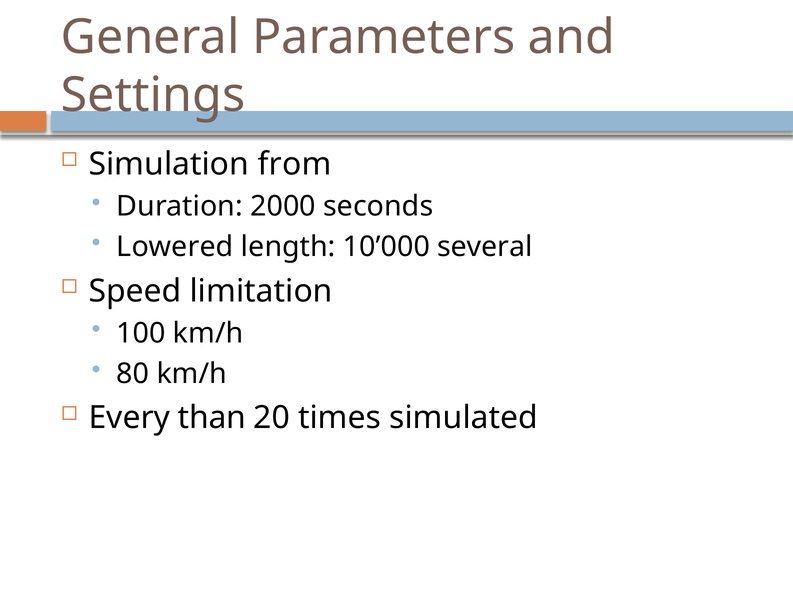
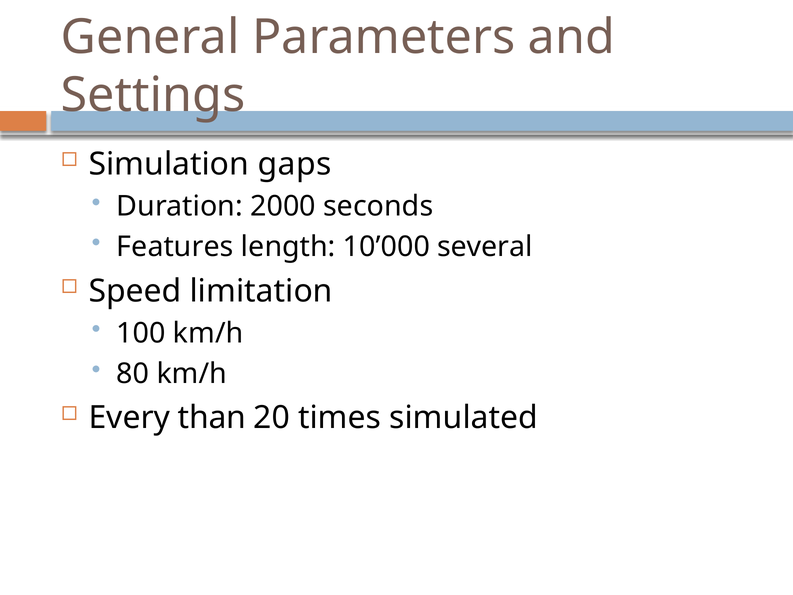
from: from -> gaps
Lowered: Lowered -> Features
